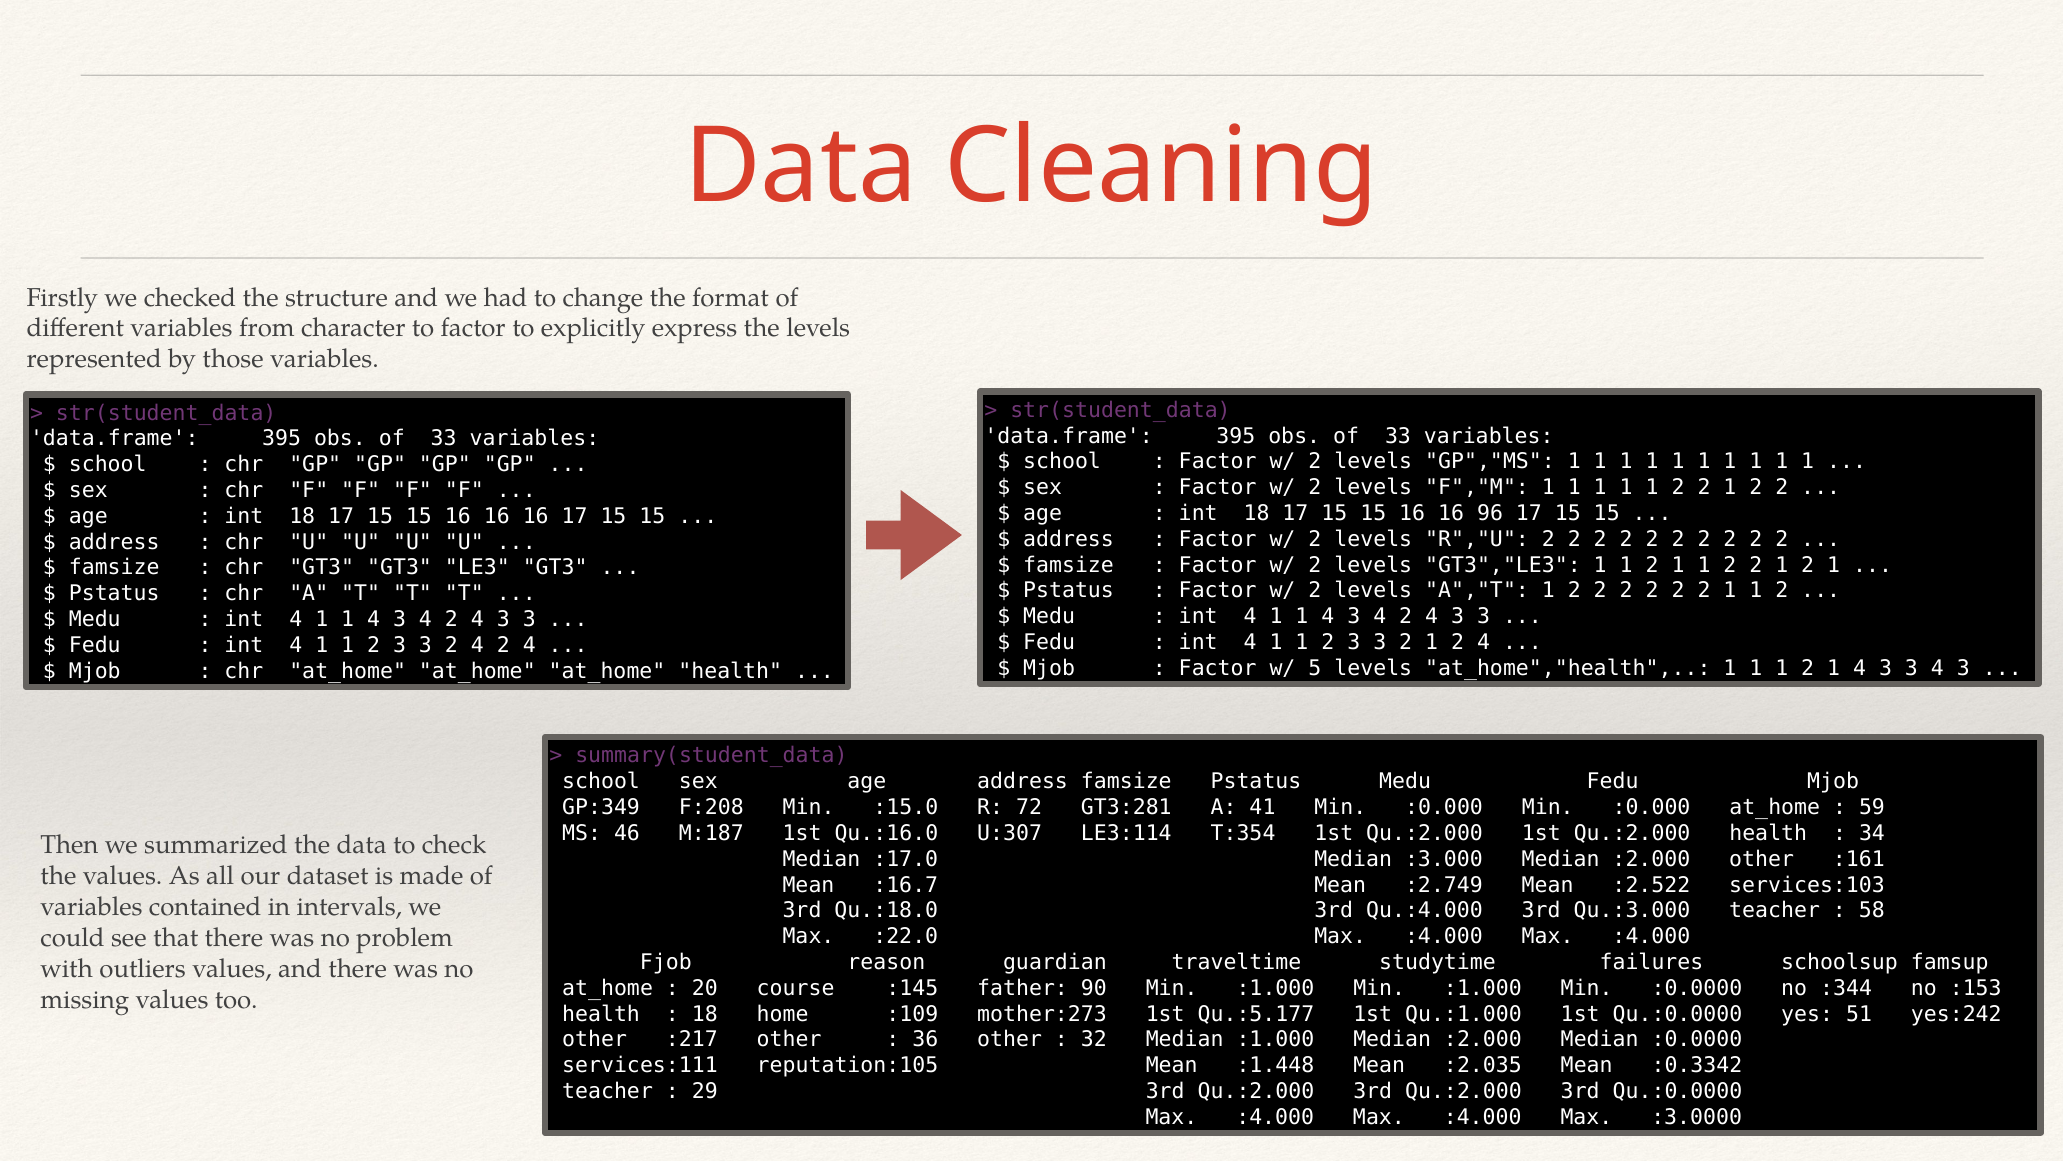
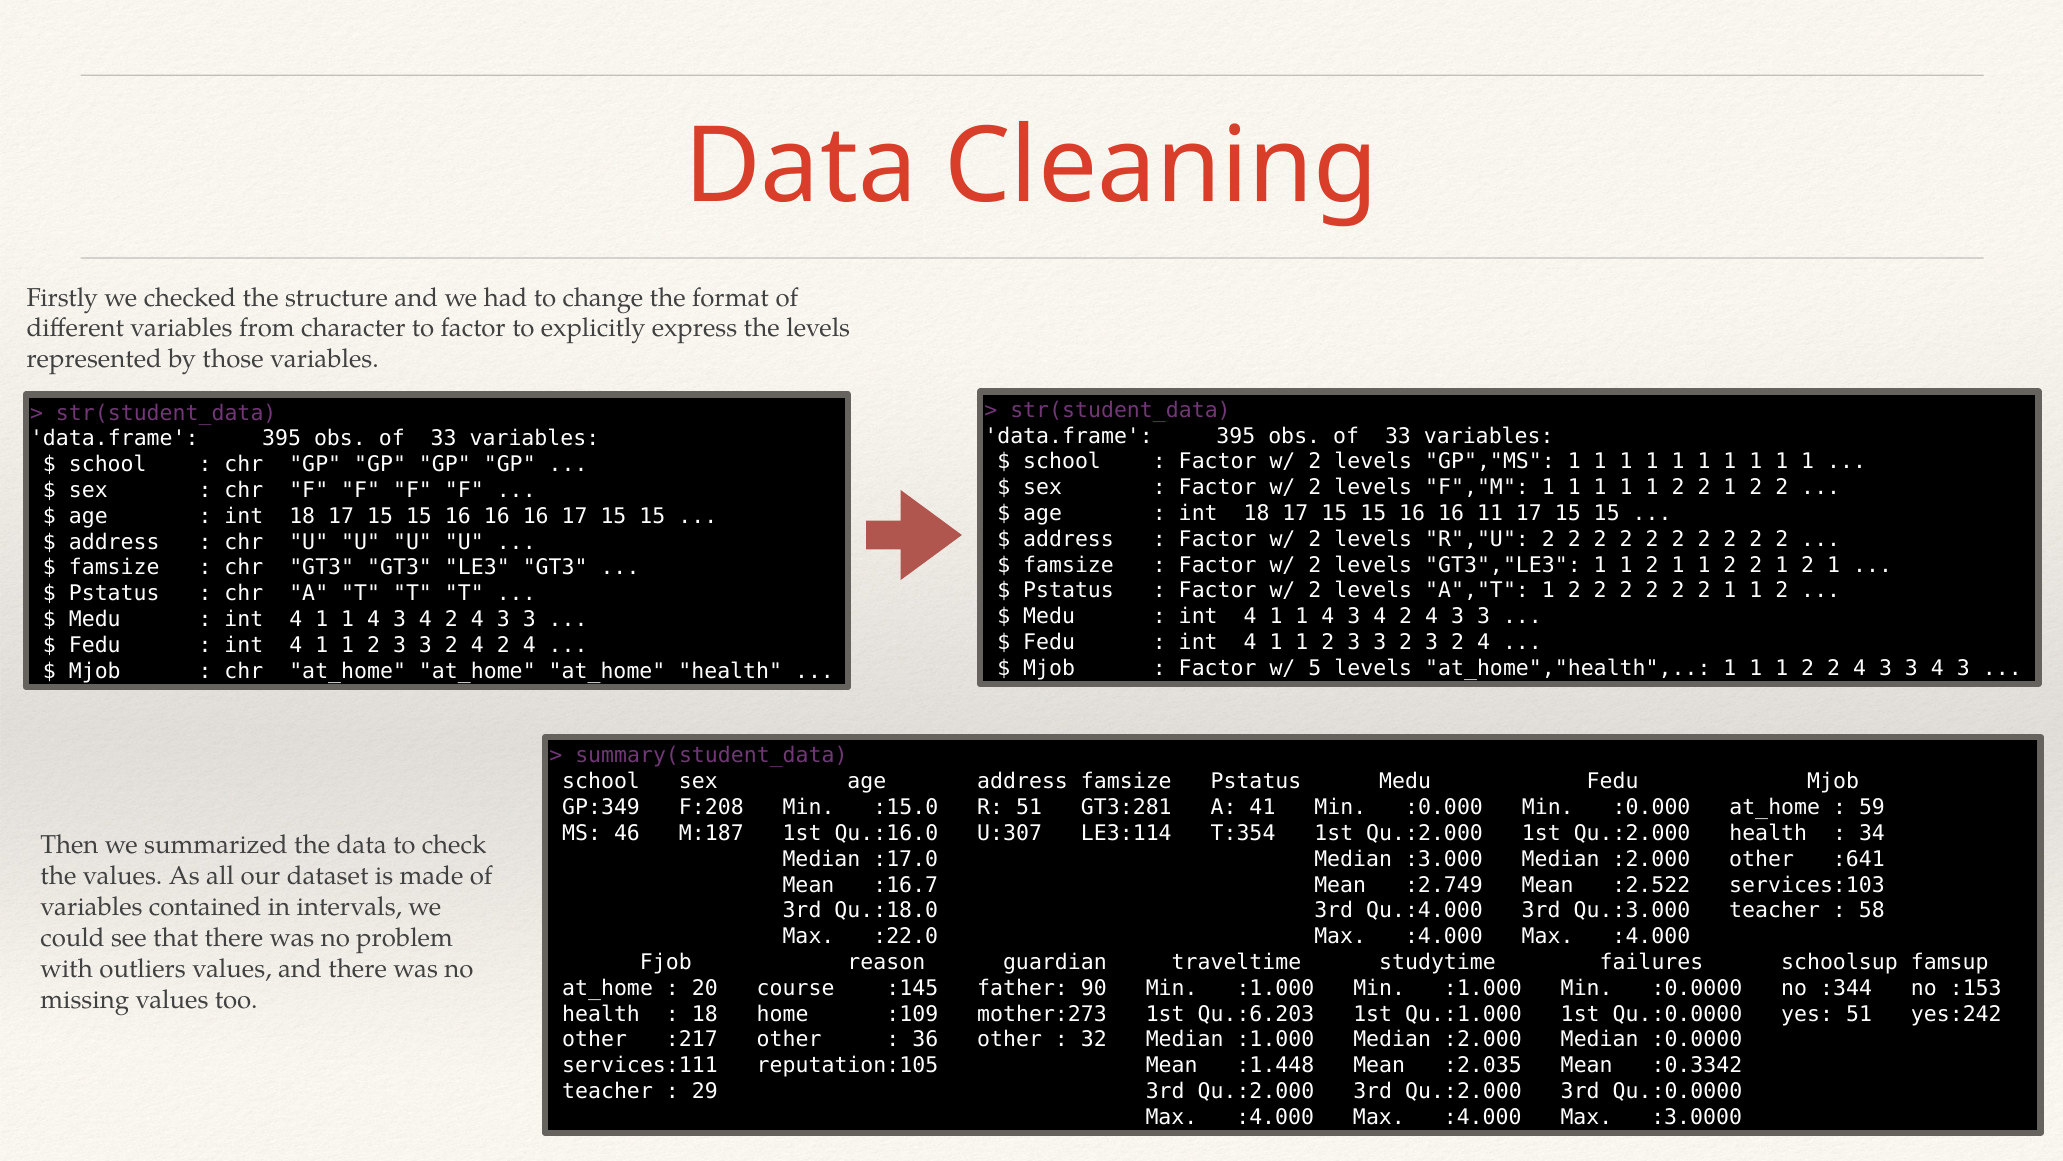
96: 96 -> 11
3 2 1: 1 -> 3
1 at (1834, 668): 1 -> 2
R 72: 72 -> 51
:161: :161 -> :641
Qu.:5.177: Qu.:5.177 -> Qu.:6.203
